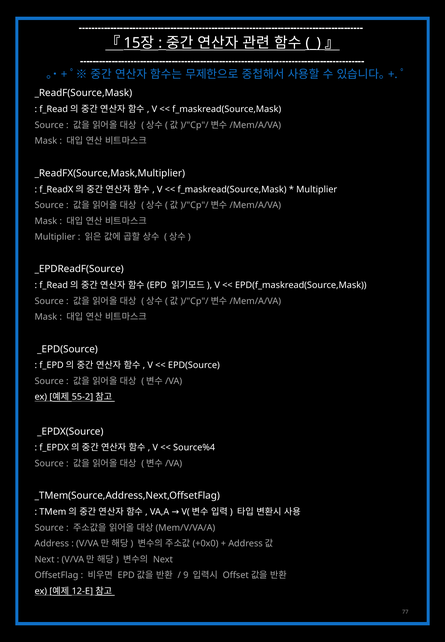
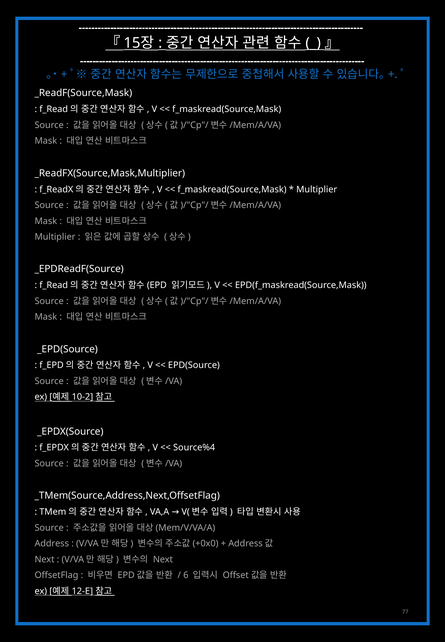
55-2: 55-2 -> 10-2
9: 9 -> 6
